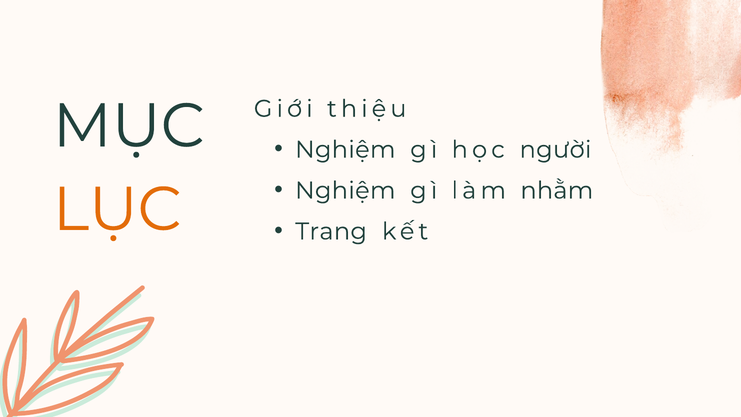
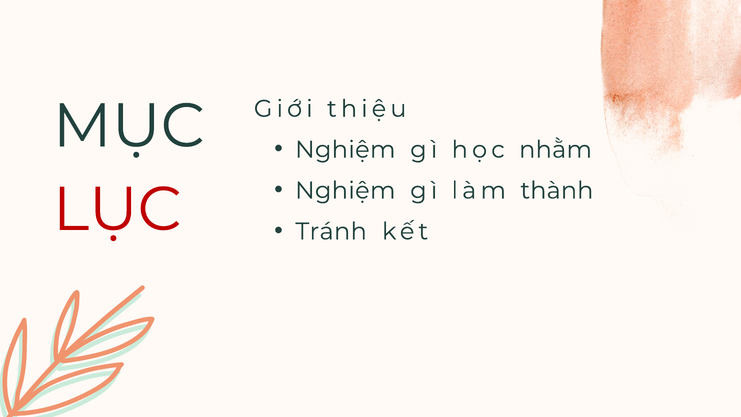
người: người -> nhằm
nhằm: nhằm -> thành
LỤC colour: orange -> red
Trang: Trang -> Tránh
